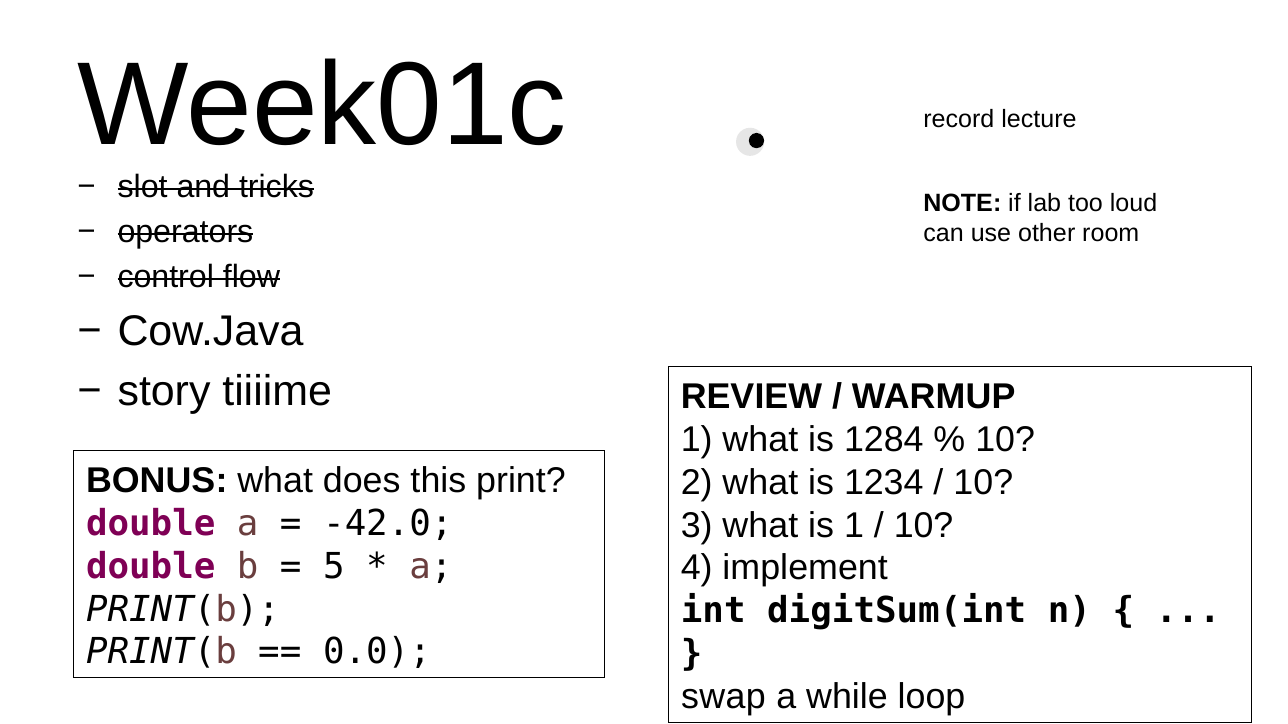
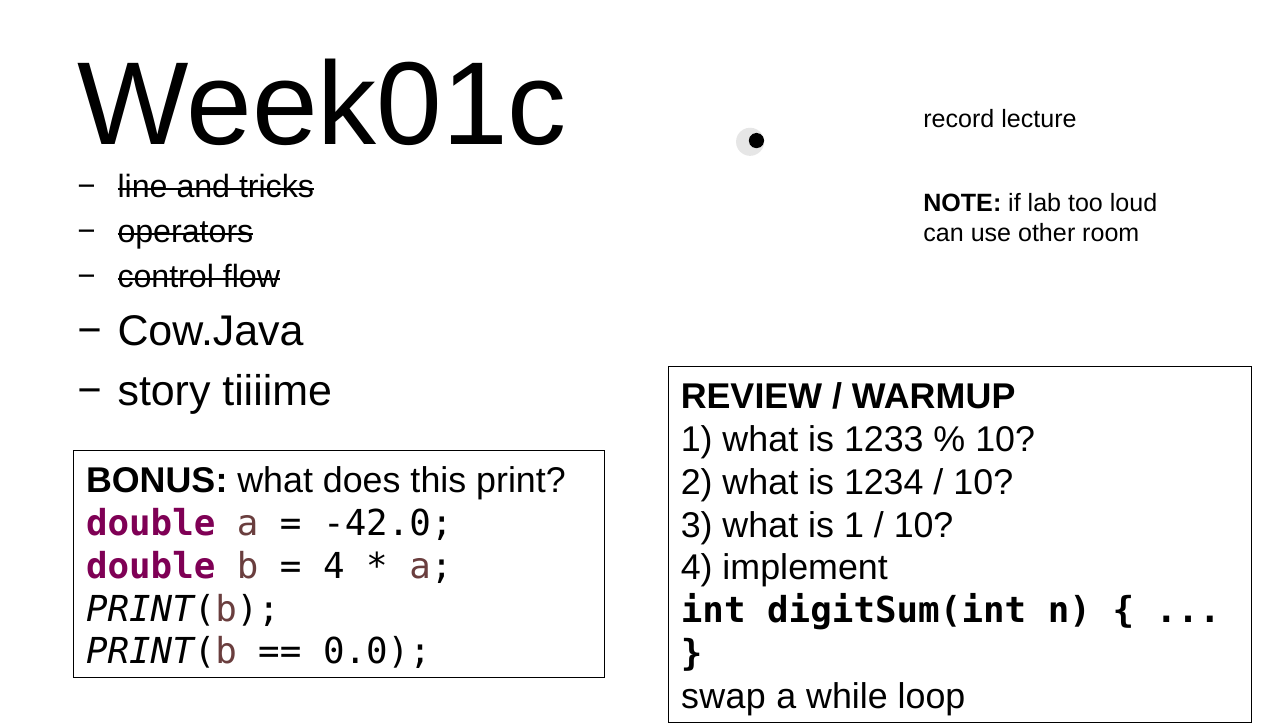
slot: slot -> line
1284: 1284 -> 1233
5 at (334, 567): 5 -> 4
